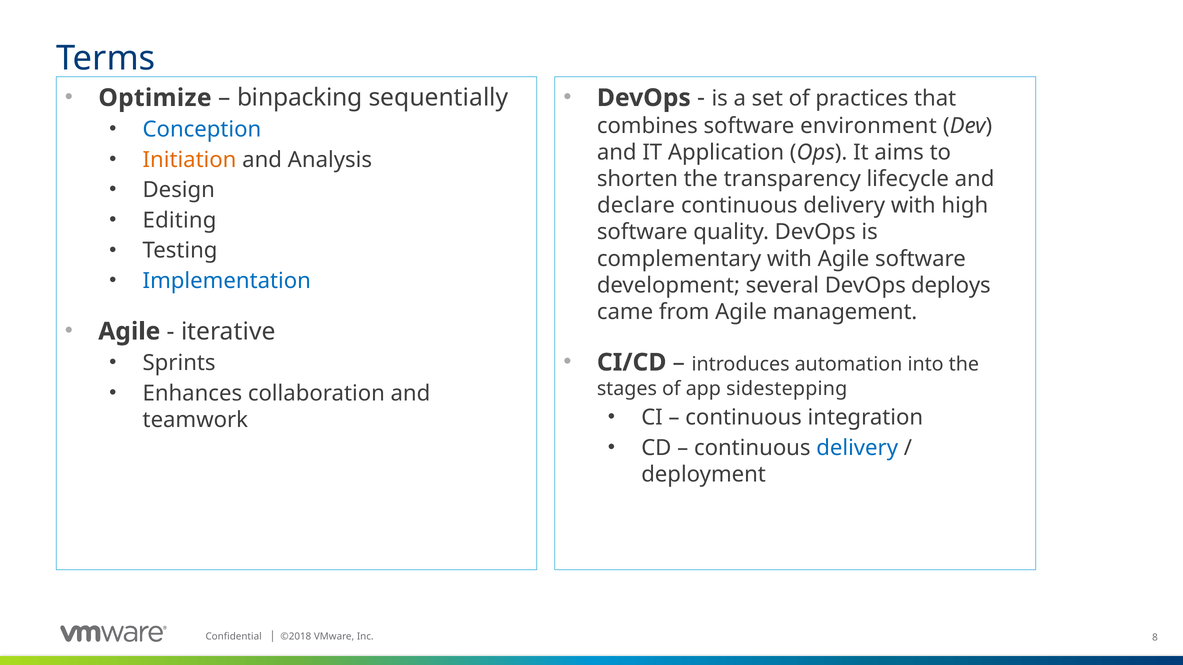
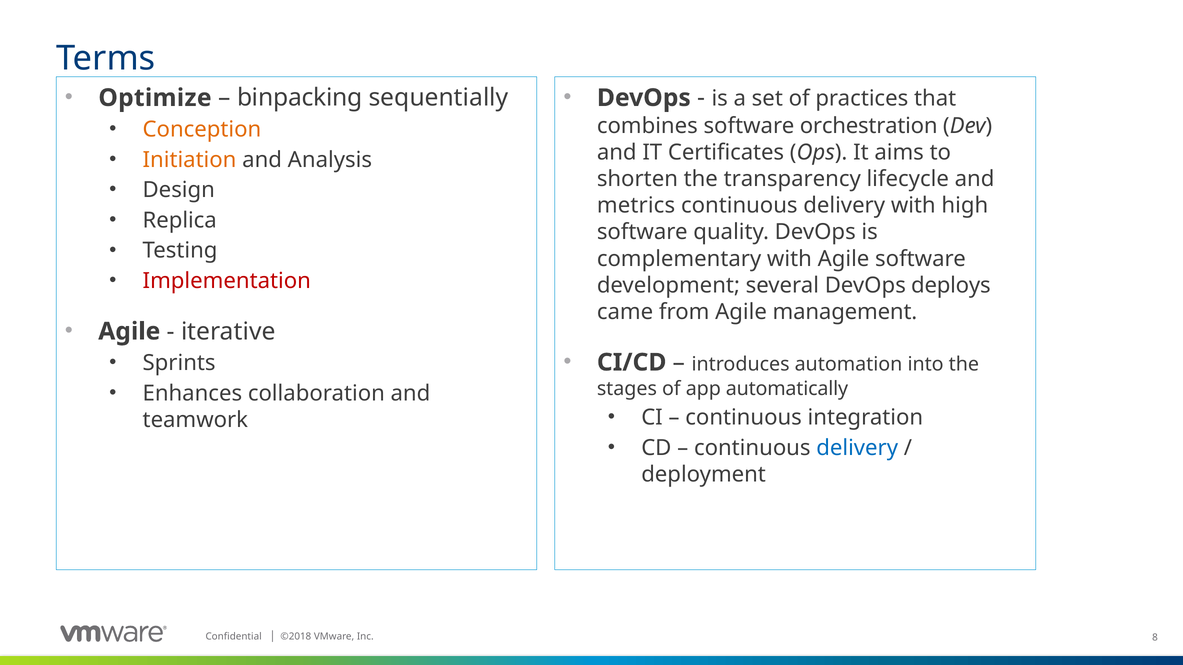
Conception colour: blue -> orange
environment: environment -> orchestration
Application: Application -> Certificates
declare: declare -> metrics
Editing: Editing -> Replica
Implementation colour: blue -> red
sidestepping: sidestepping -> automatically
